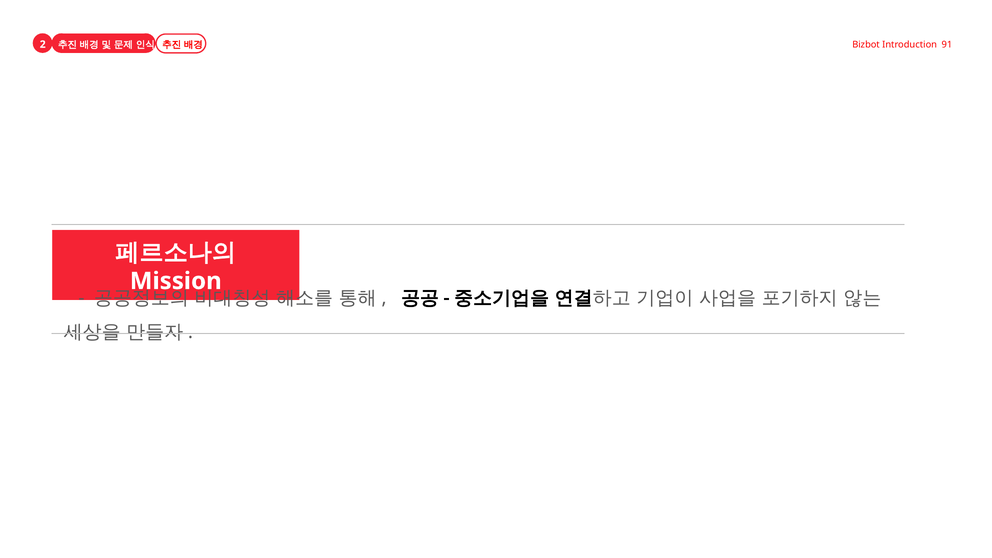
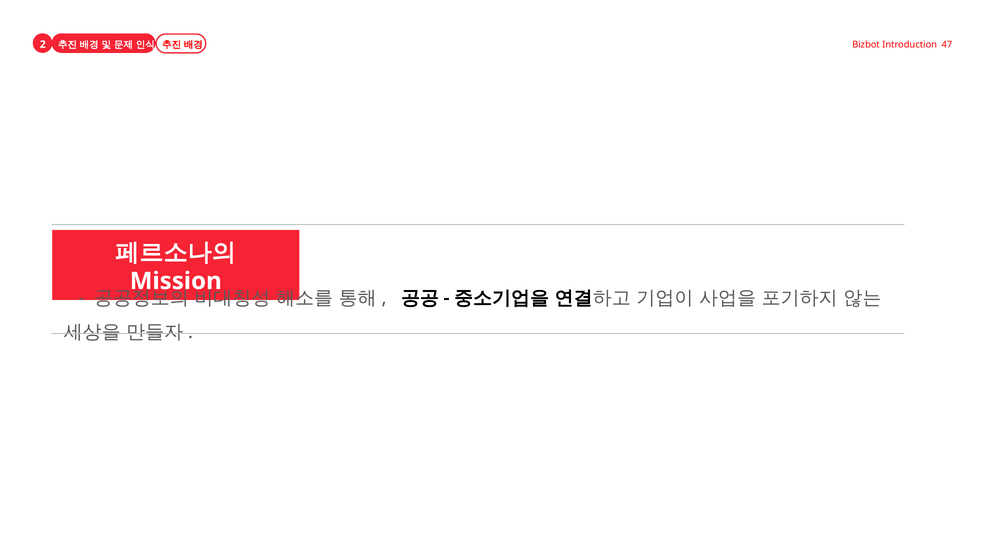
91: 91 -> 47
